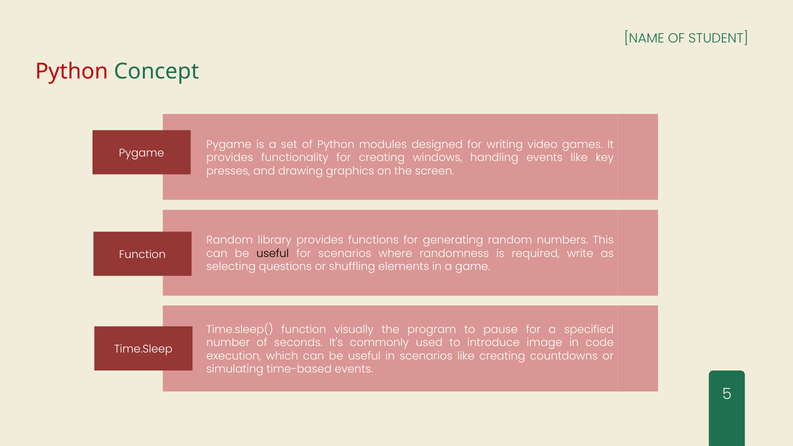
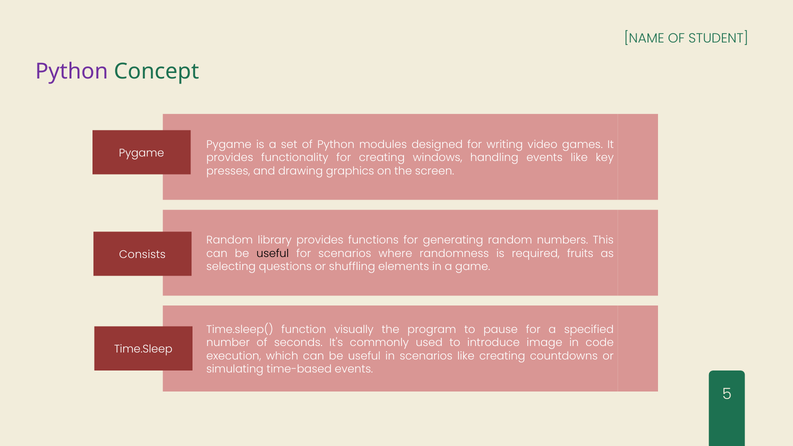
Python at (72, 71) colour: red -> purple
write: write -> fruits
Function at (142, 255): Function -> Consists
